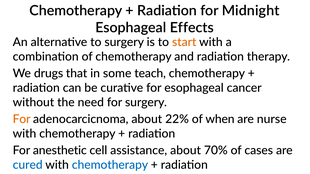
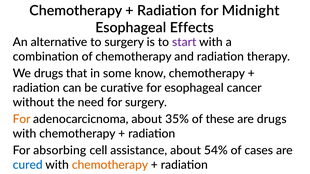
start colour: orange -> purple
teach: teach -> know
22%: 22% -> 35%
when: when -> these
are nurse: nurse -> drugs
anesthetic: anesthetic -> absorbing
70%: 70% -> 54%
chemotherapy at (110, 165) colour: blue -> orange
